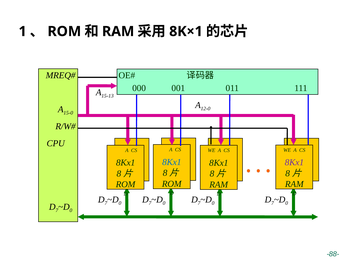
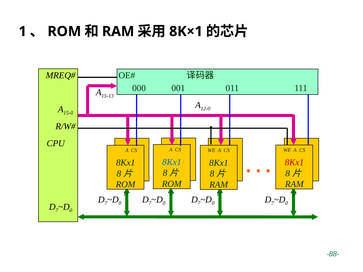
8Kx1 at (294, 163) colour: purple -> red
